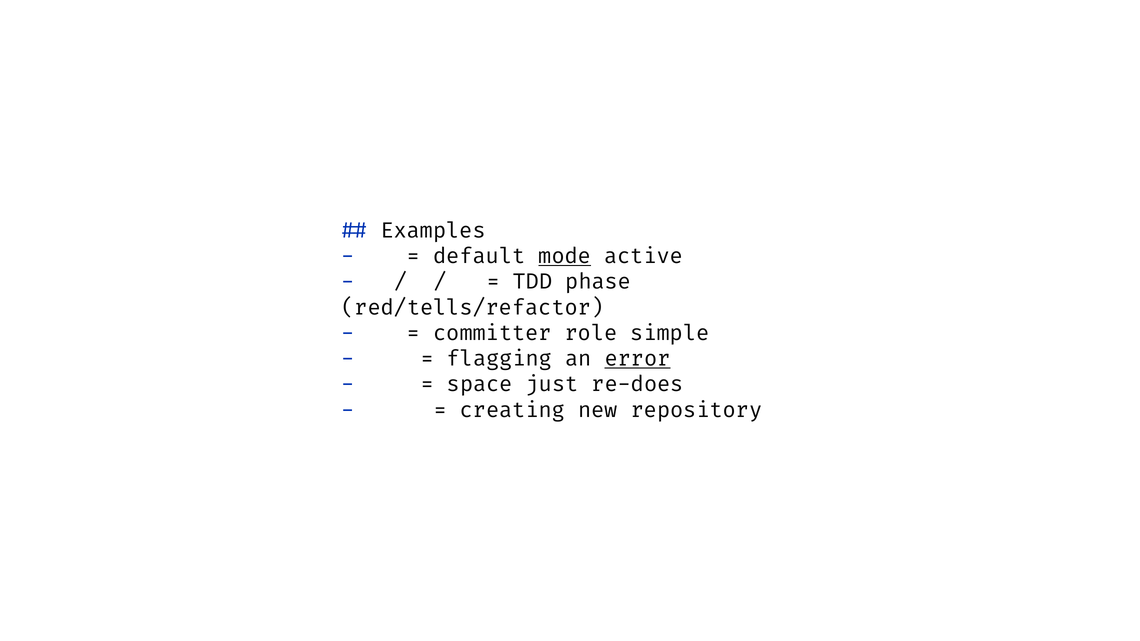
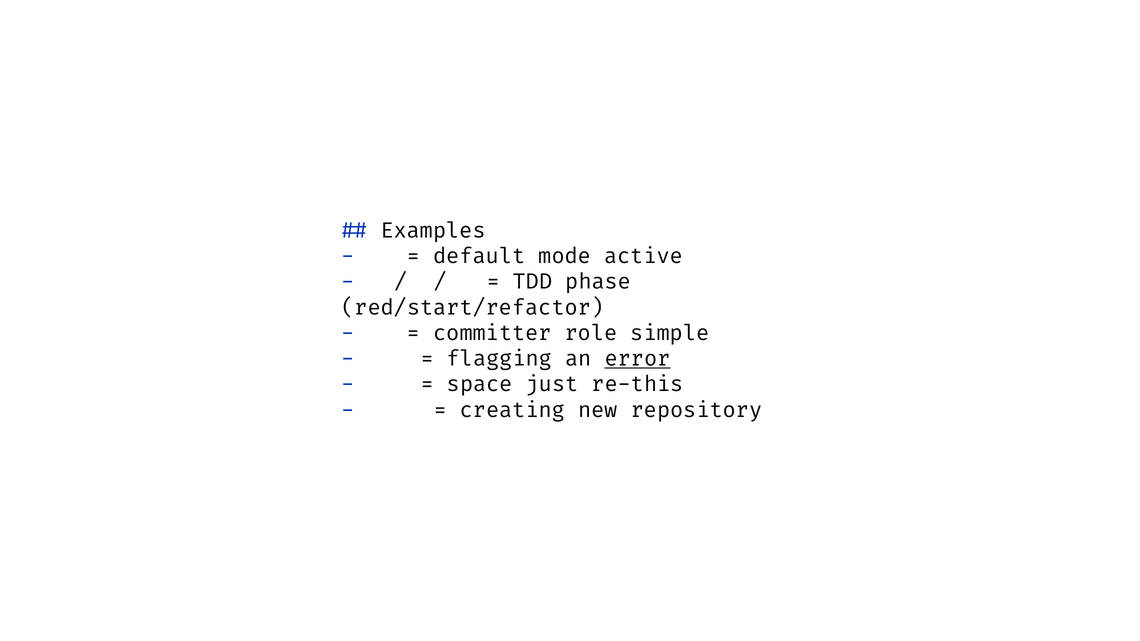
mode underline: present -> none
red/tells/refactor: red/tells/refactor -> red/start/refactor
re-does: re-does -> re-this
